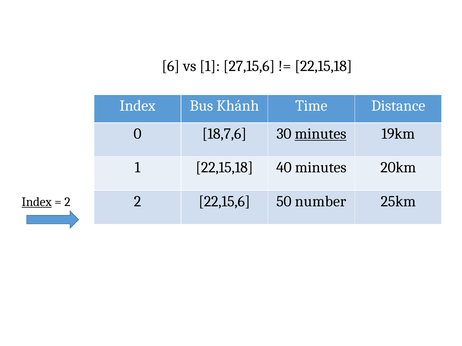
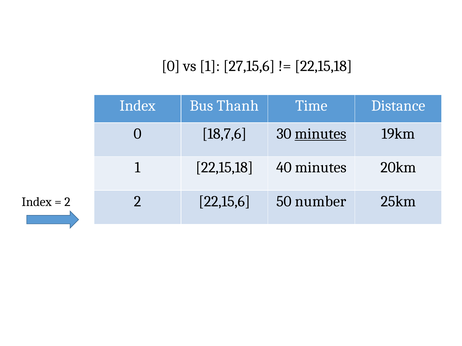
6 at (171, 66): 6 -> 0
Khánh: Khánh -> Thanh
Index at (37, 202) underline: present -> none
